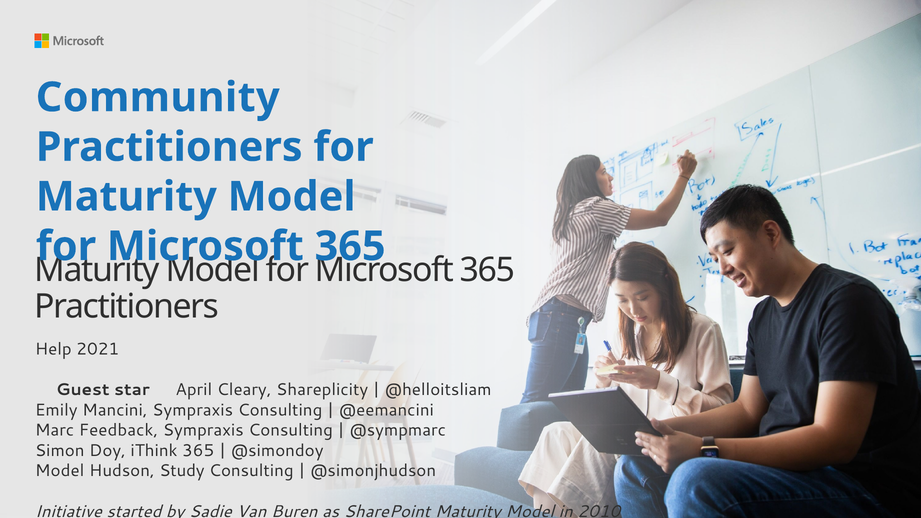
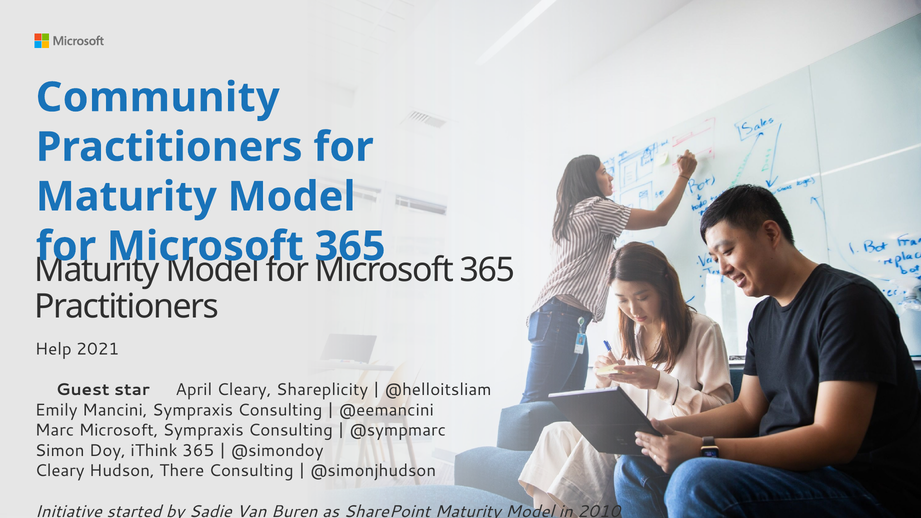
Marc Feedback: Feedback -> Microsoft
Model at (60, 471): Model -> Cleary
Study: Study -> There
